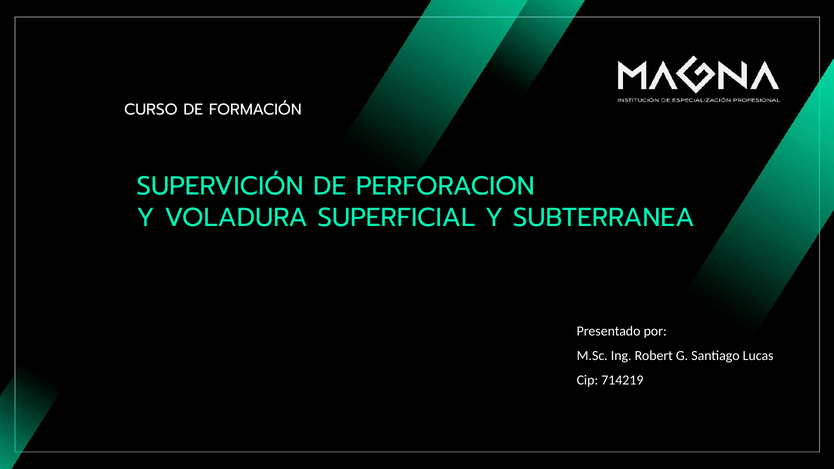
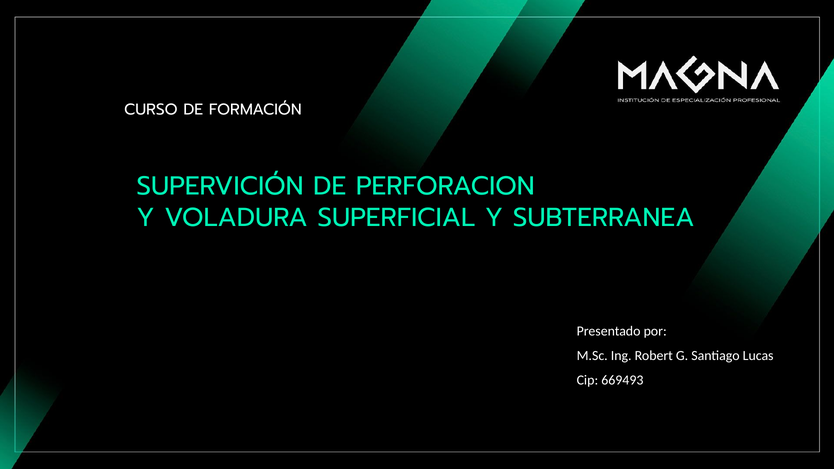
714219: 714219 -> 669493
